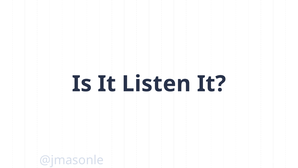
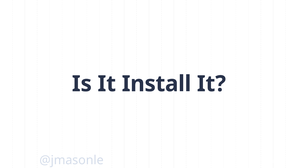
Listen: Listen -> Install
